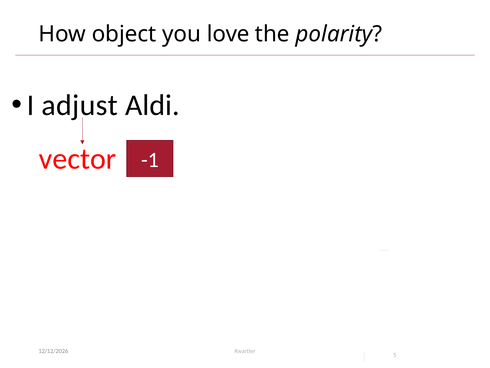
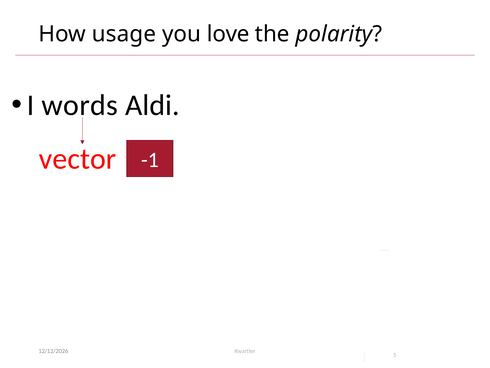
object: object -> usage
adjust: adjust -> words
